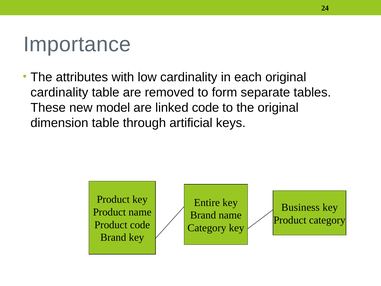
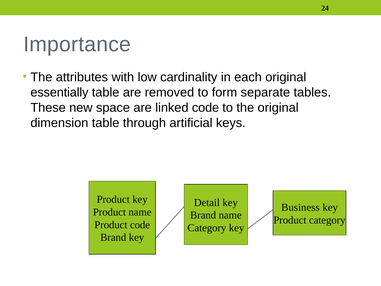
cardinality at (59, 92): cardinality -> essentially
model: model -> space
Entire: Entire -> Detail
